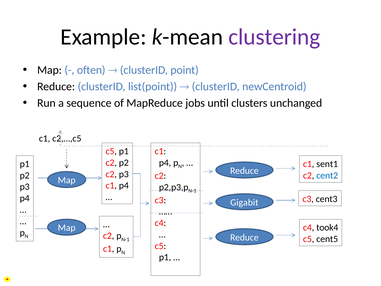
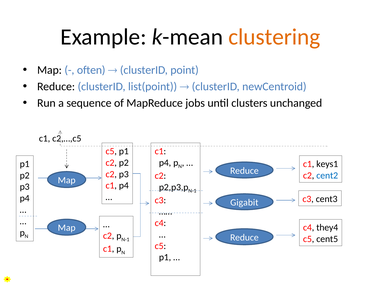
clustering colour: purple -> orange
sent1: sent1 -> keys1
took4: took4 -> they4
